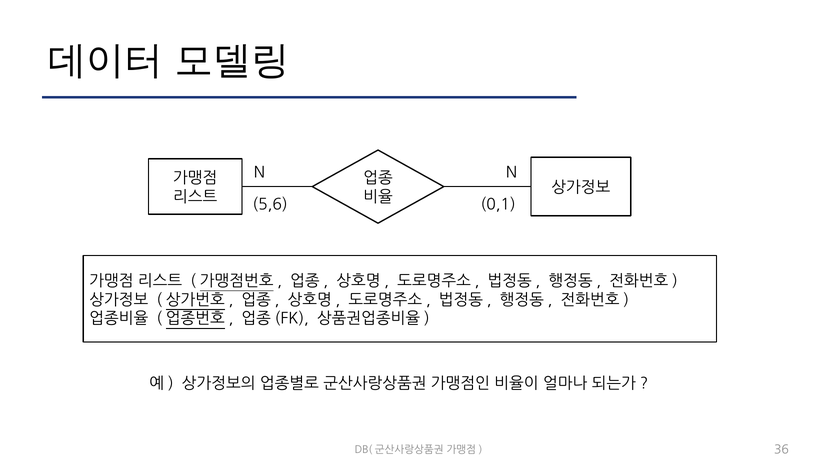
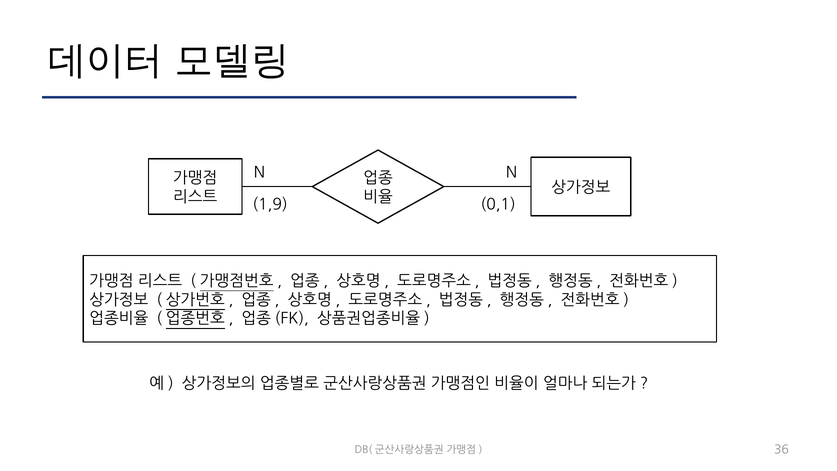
5,6: 5,6 -> 1,9
